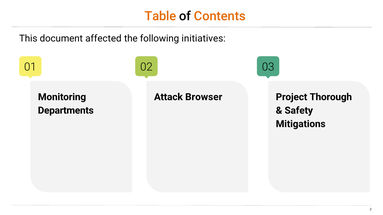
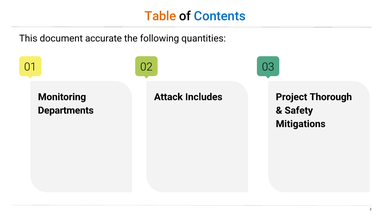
Contents colour: orange -> blue
affected: affected -> accurate
initiatives: initiatives -> quantities
Browser: Browser -> Includes
